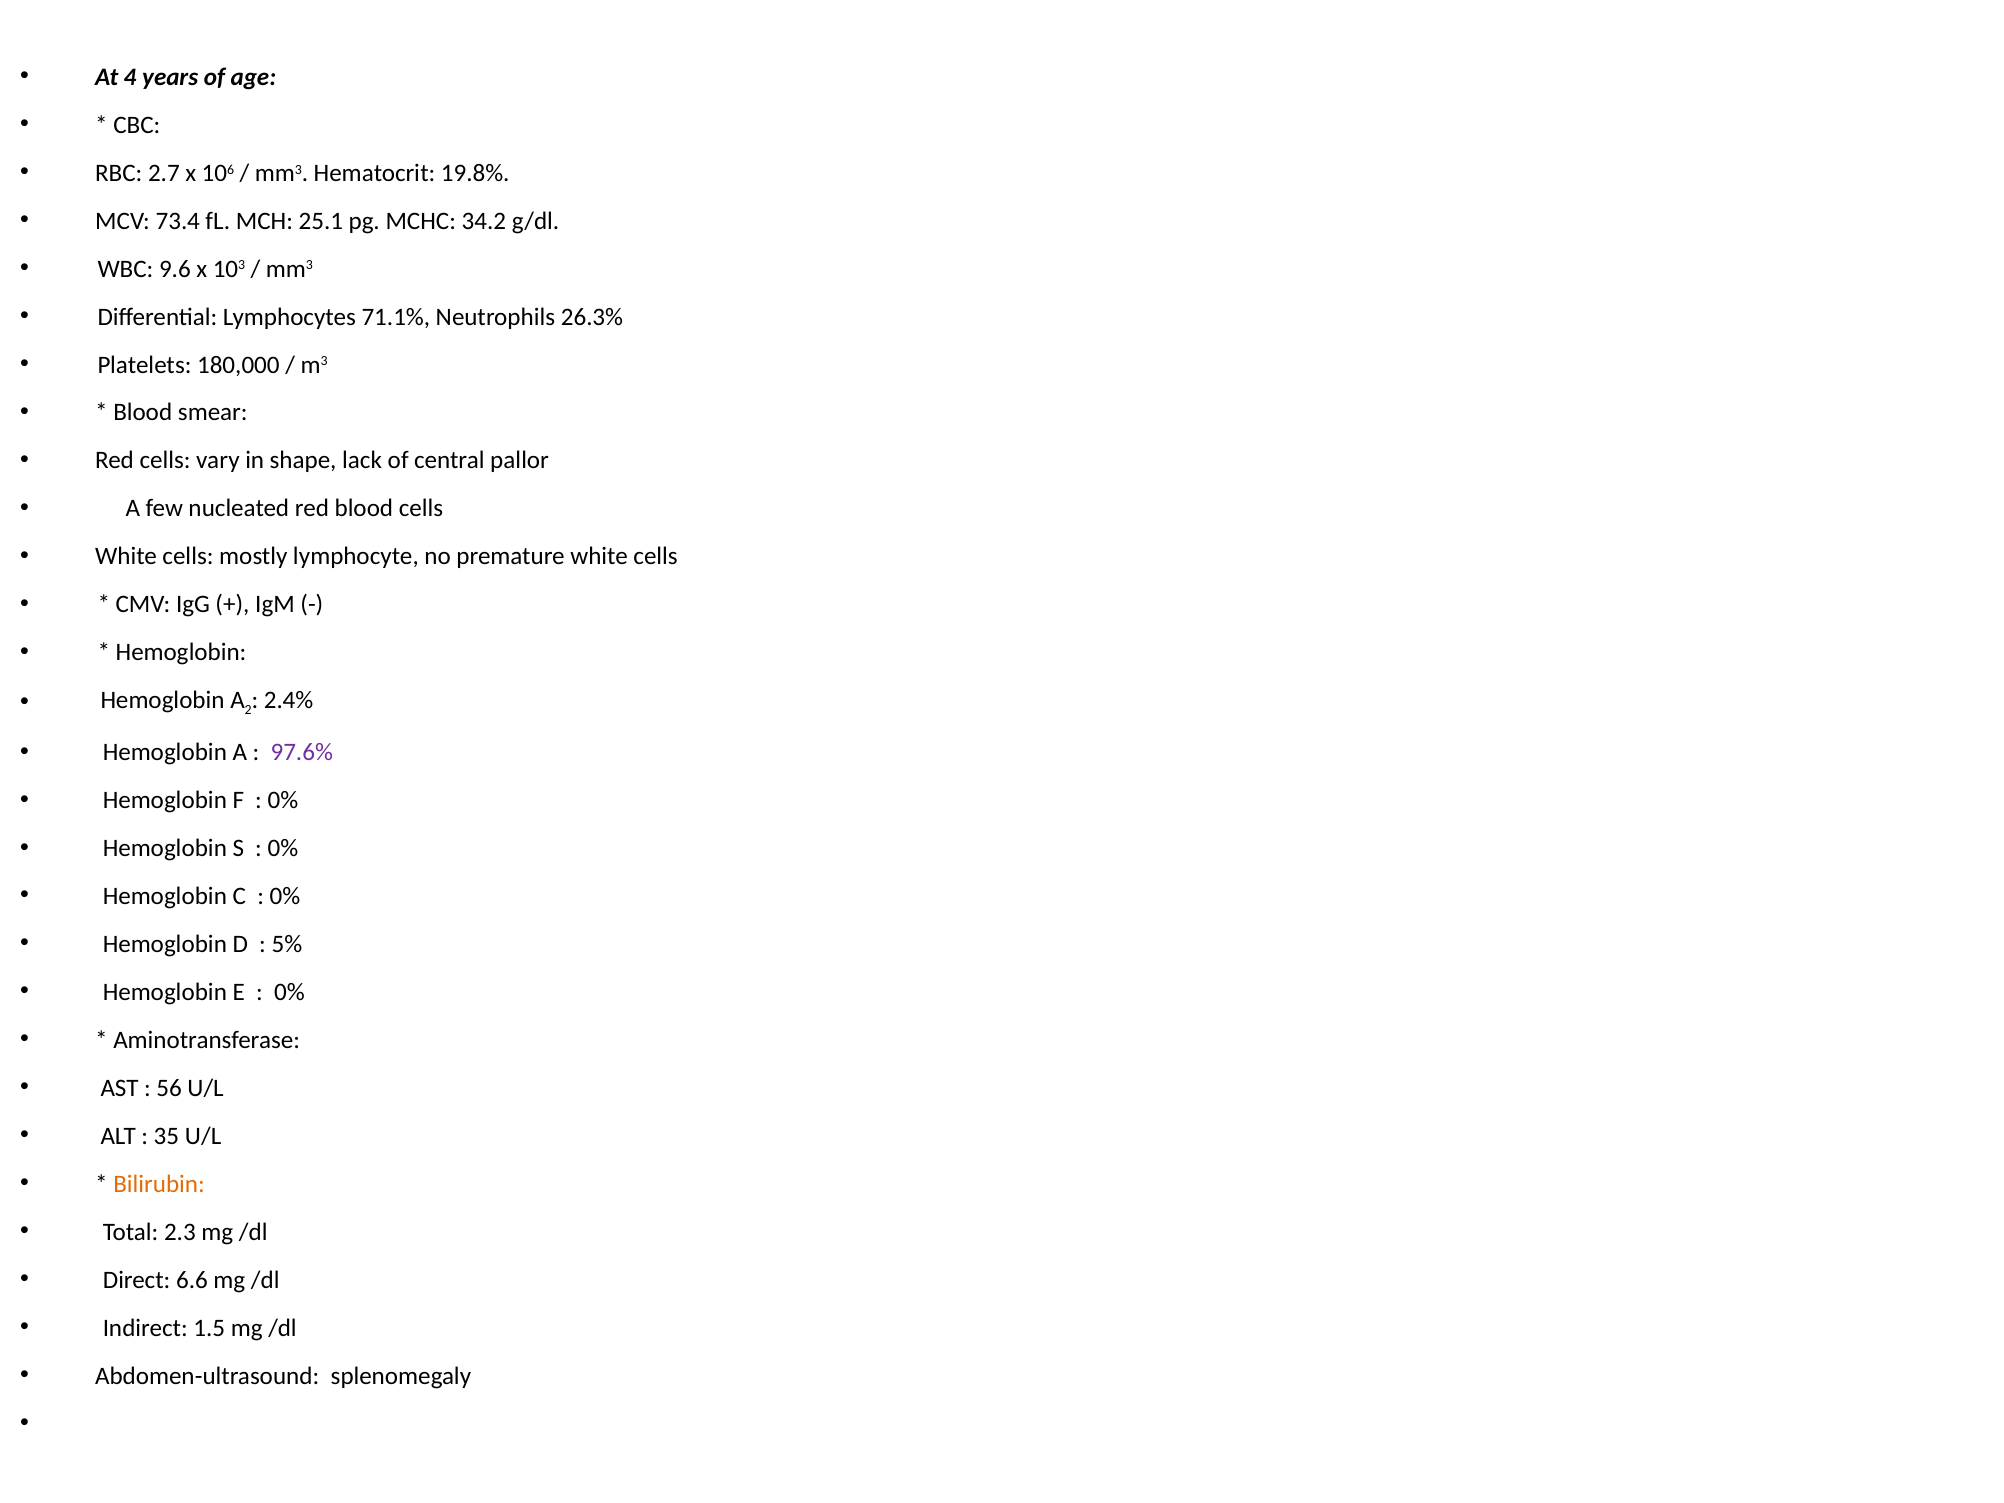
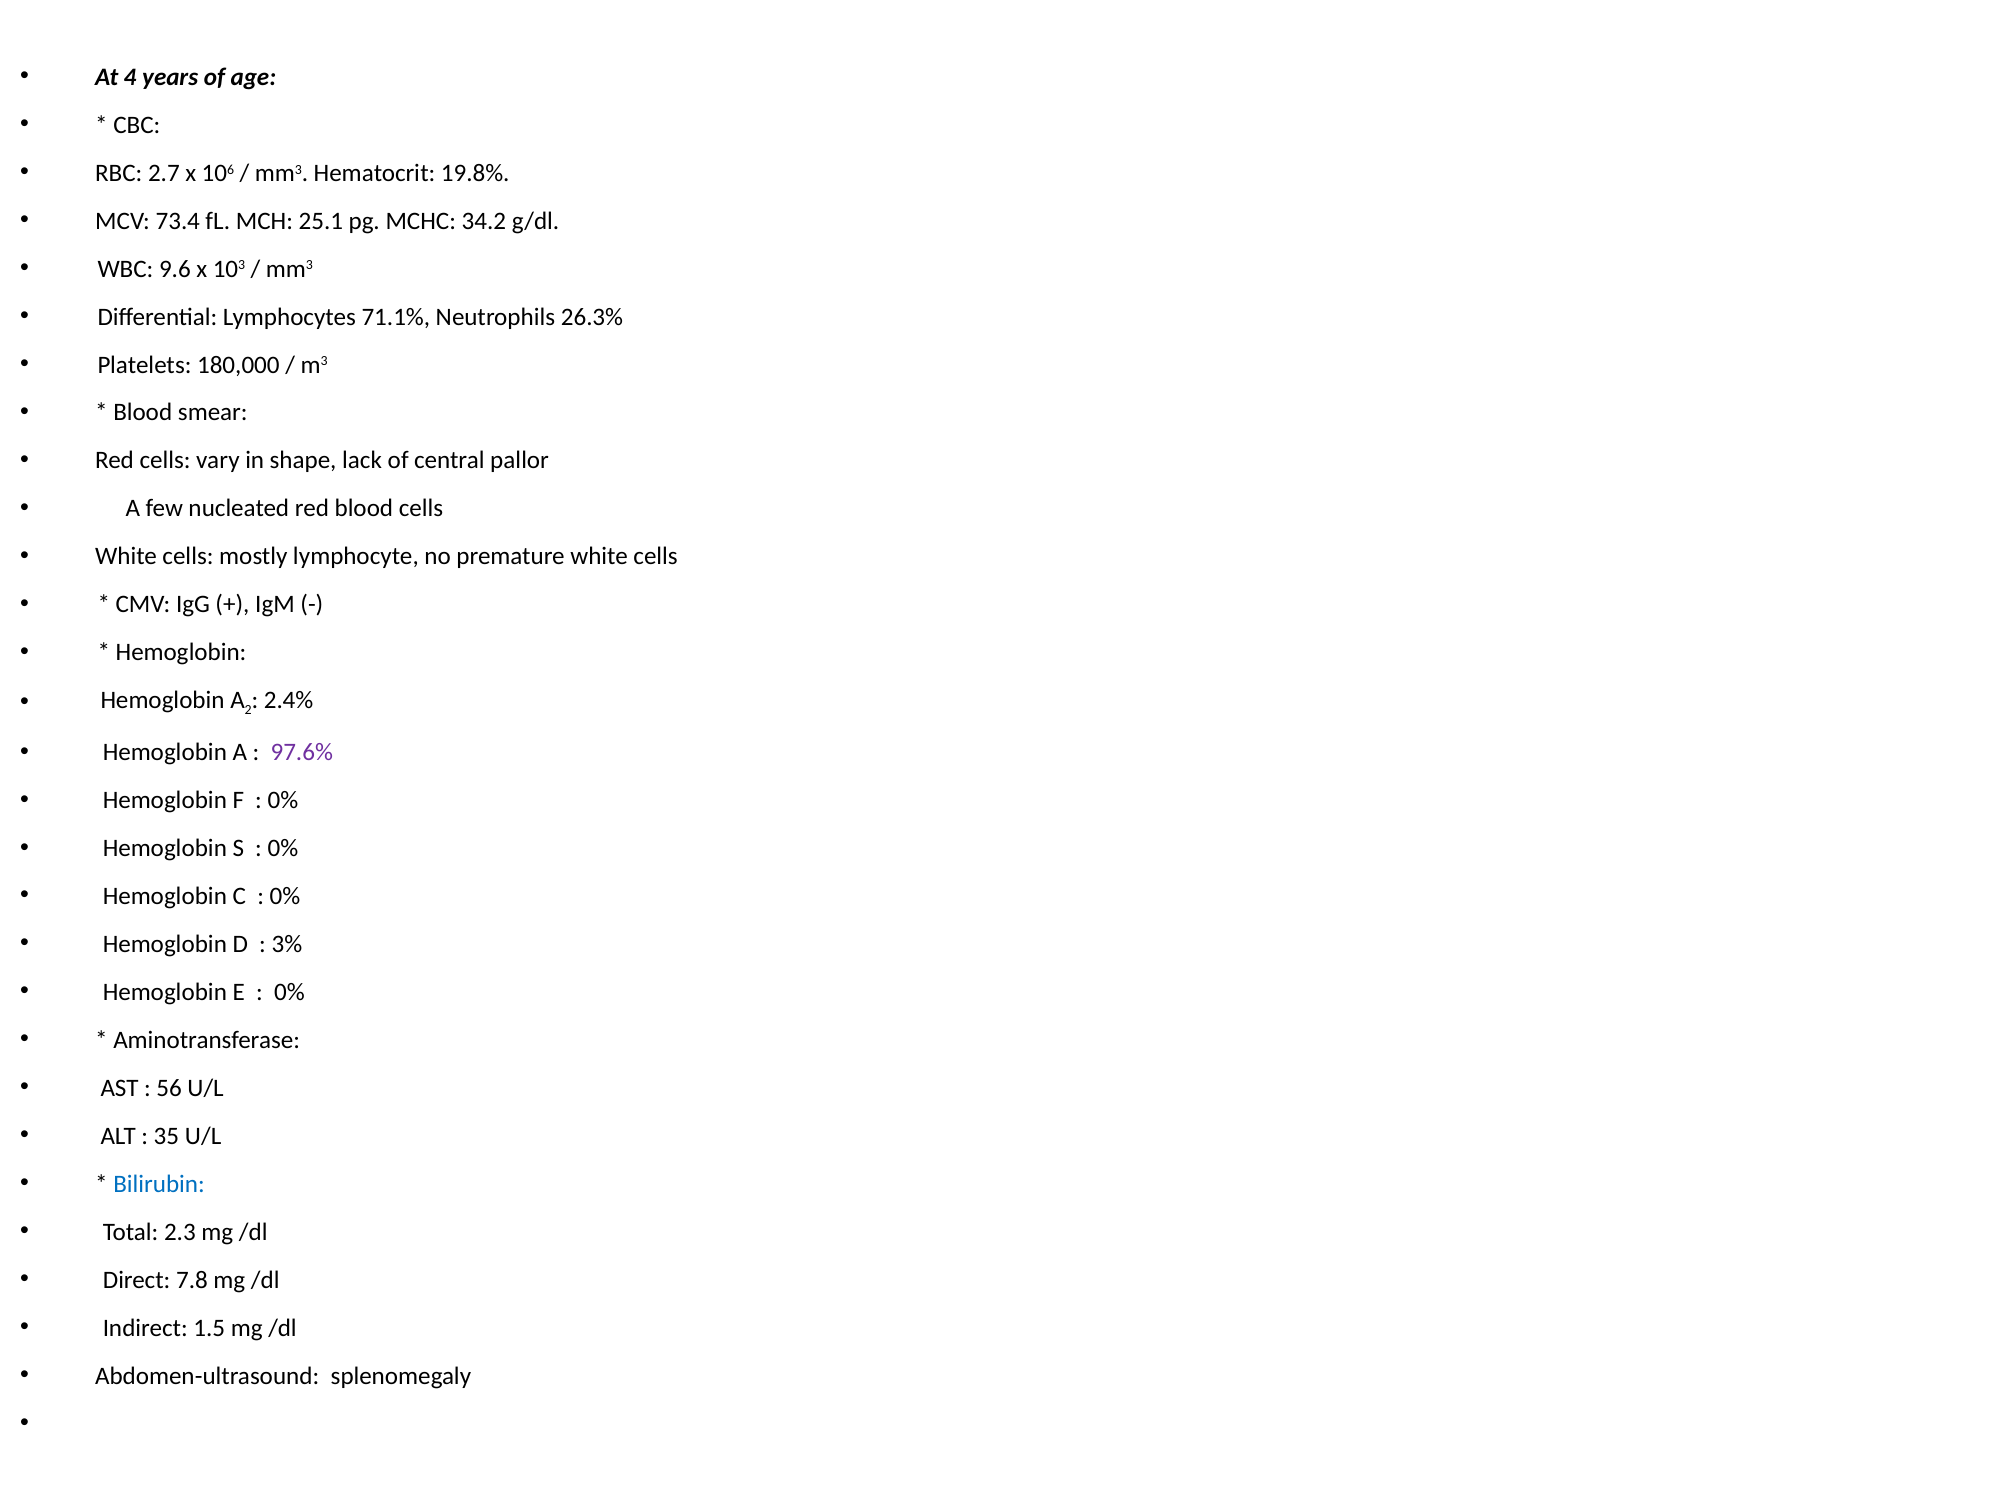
5%: 5% -> 3%
Bilirubin colour: orange -> blue
6.6: 6.6 -> 7.8
